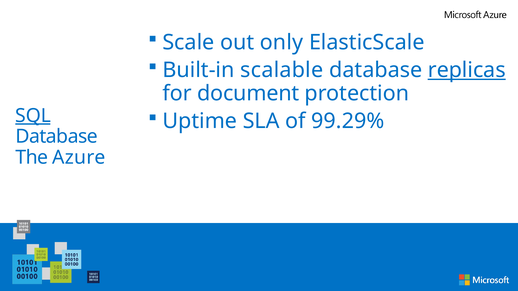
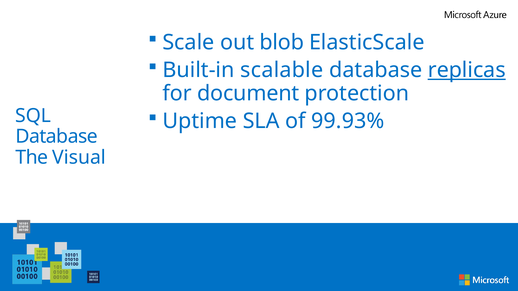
only: only -> blob
SQL underline: present -> none
99.29%: 99.29% -> 99.93%
Azure: Azure -> Visual
